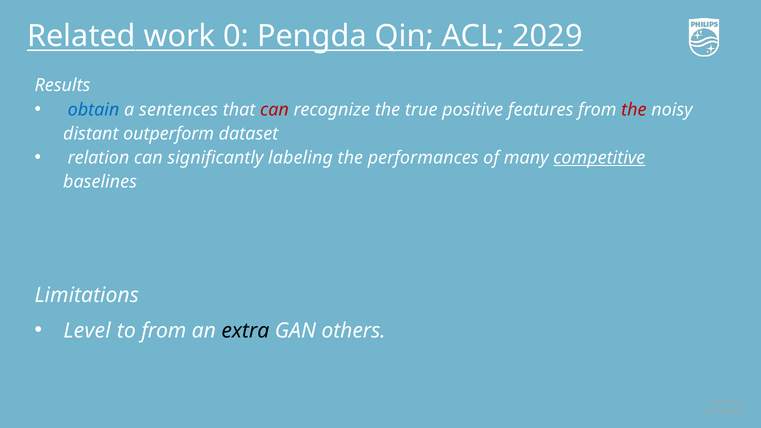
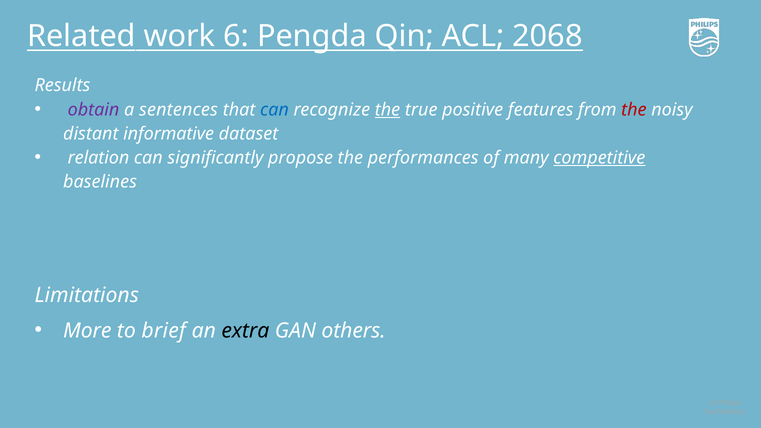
0: 0 -> 6
2029: 2029 -> 2068
obtain colour: blue -> purple
can at (275, 110) colour: red -> blue
the at (388, 110) underline: none -> present
outperform: outperform -> informative
labeling: labeling -> propose
Level: Level -> More
to from: from -> brief
